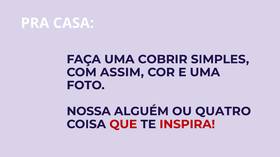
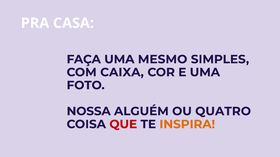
COBRIR: COBRIR -> MESMO
ASSIM: ASSIM -> CAIXA
INSPIRA colour: red -> orange
